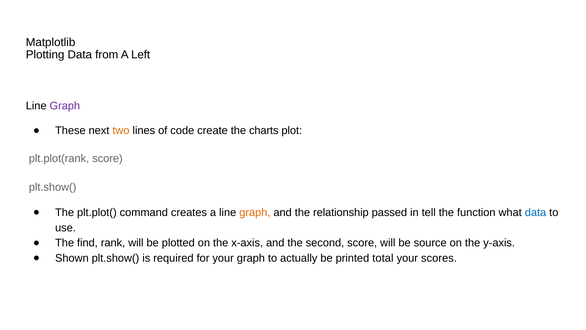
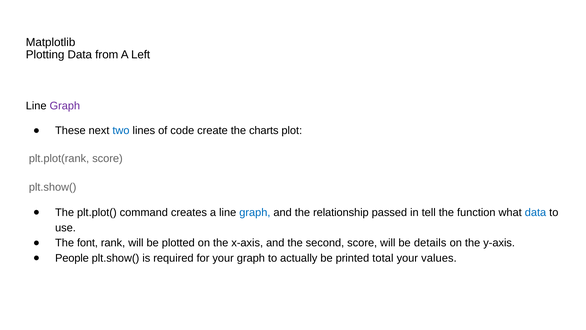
two colour: orange -> blue
graph at (255, 212) colour: orange -> blue
find: find -> font
source: source -> details
Shown: Shown -> People
scores: scores -> values
